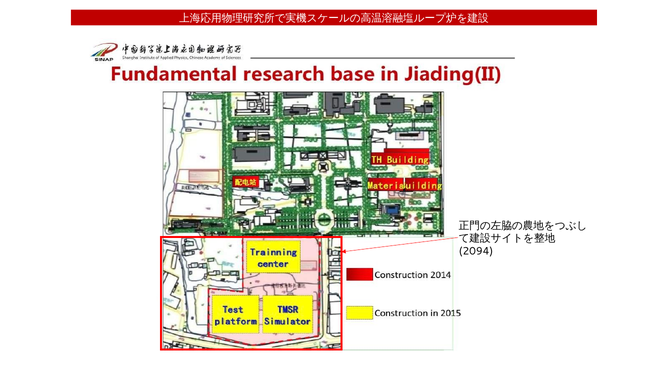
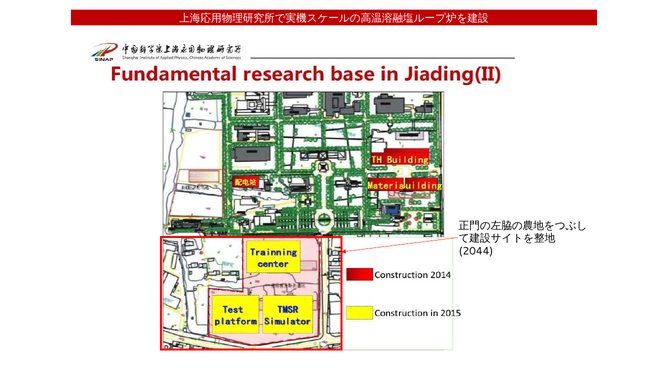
2094: 2094 -> 2044
